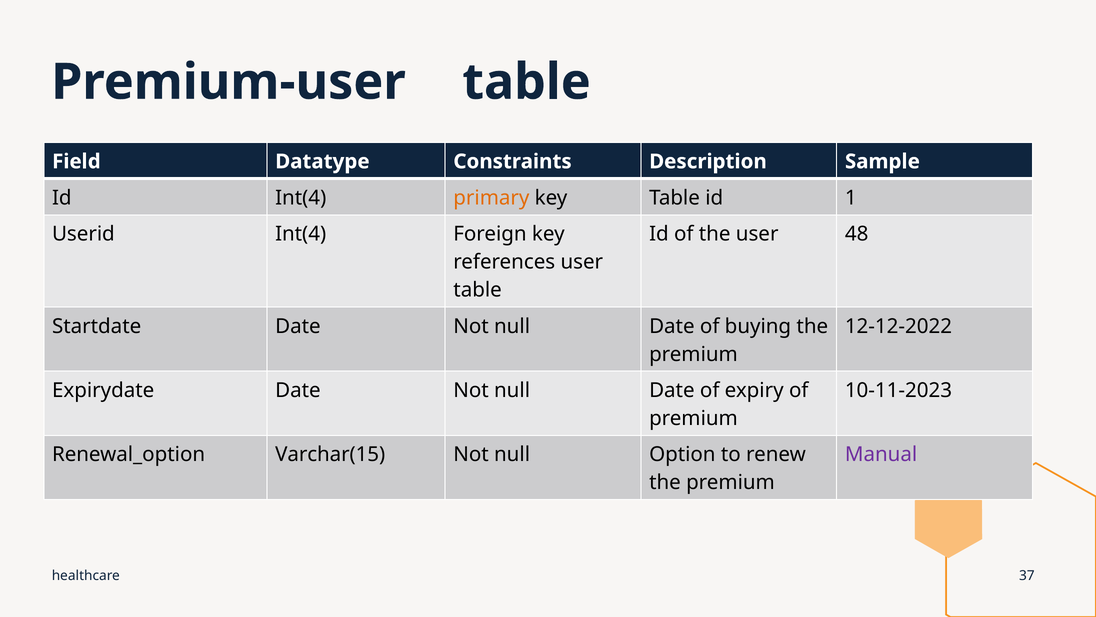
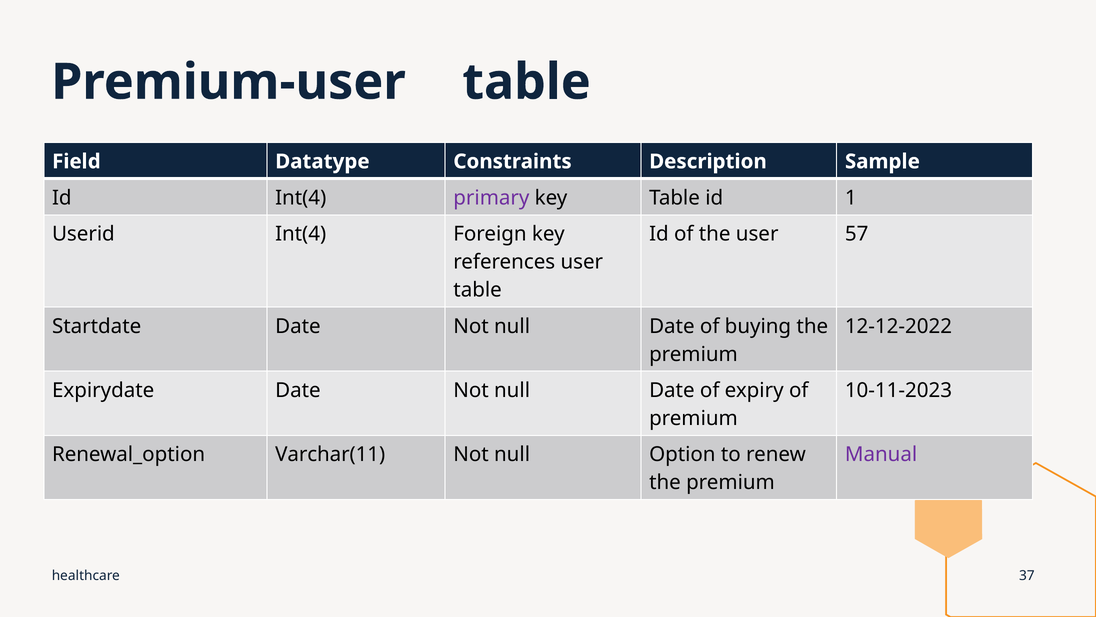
primary colour: orange -> purple
48: 48 -> 57
Varchar(15: Varchar(15 -> Varchar(11
